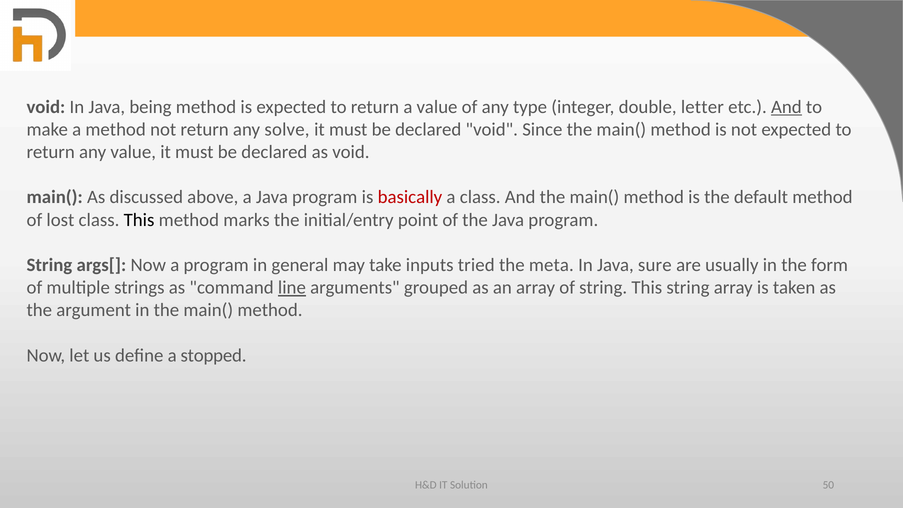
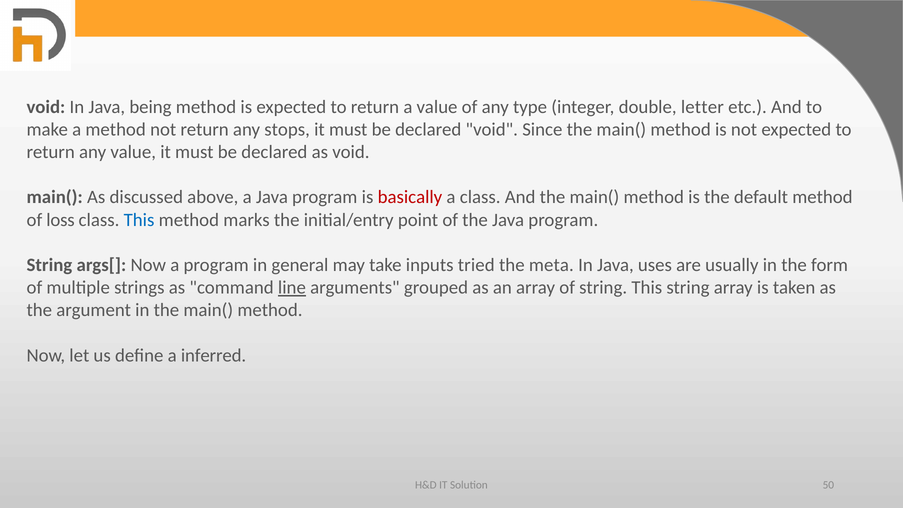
And at (786, 107) underline: present -> none
solve: solve -> stops
lost: lost -> loss
This at (139, 220) colour: black -> blue
sure: sure -> uses
stopped: stopped -> inferred
